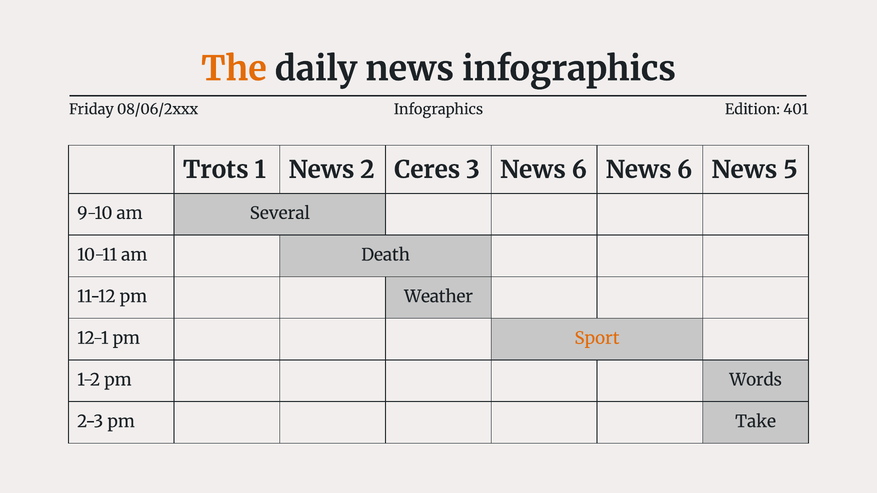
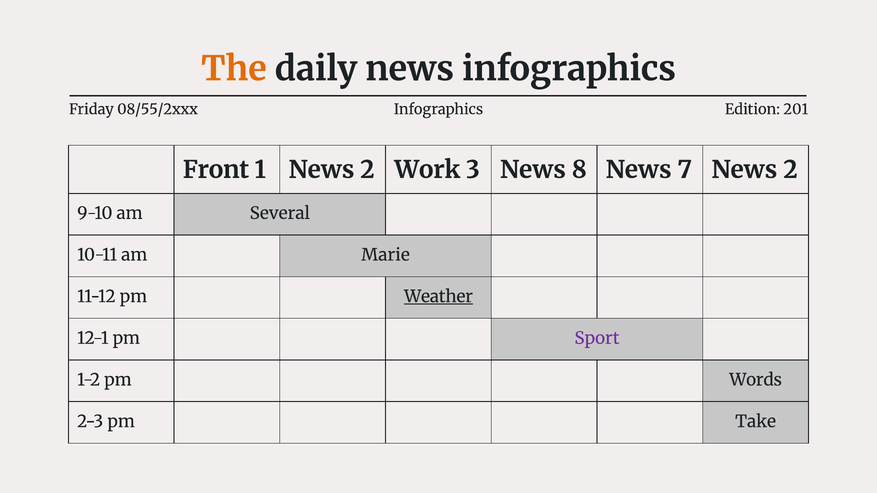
08/06/2xxx: 08/06/2xxx -> 08/55/2xxx
401: 401 -> 201
Trots: Trots -> Front
Ceres: Ceres -> Work
3 News 6: 6 -> 8
6 at (685, 170): 6 -> 7
5 at (791, 170): 5 -> 2
Death: Death -> Marie
Weather underline: none -> present
Sport colour: orange -> purple
